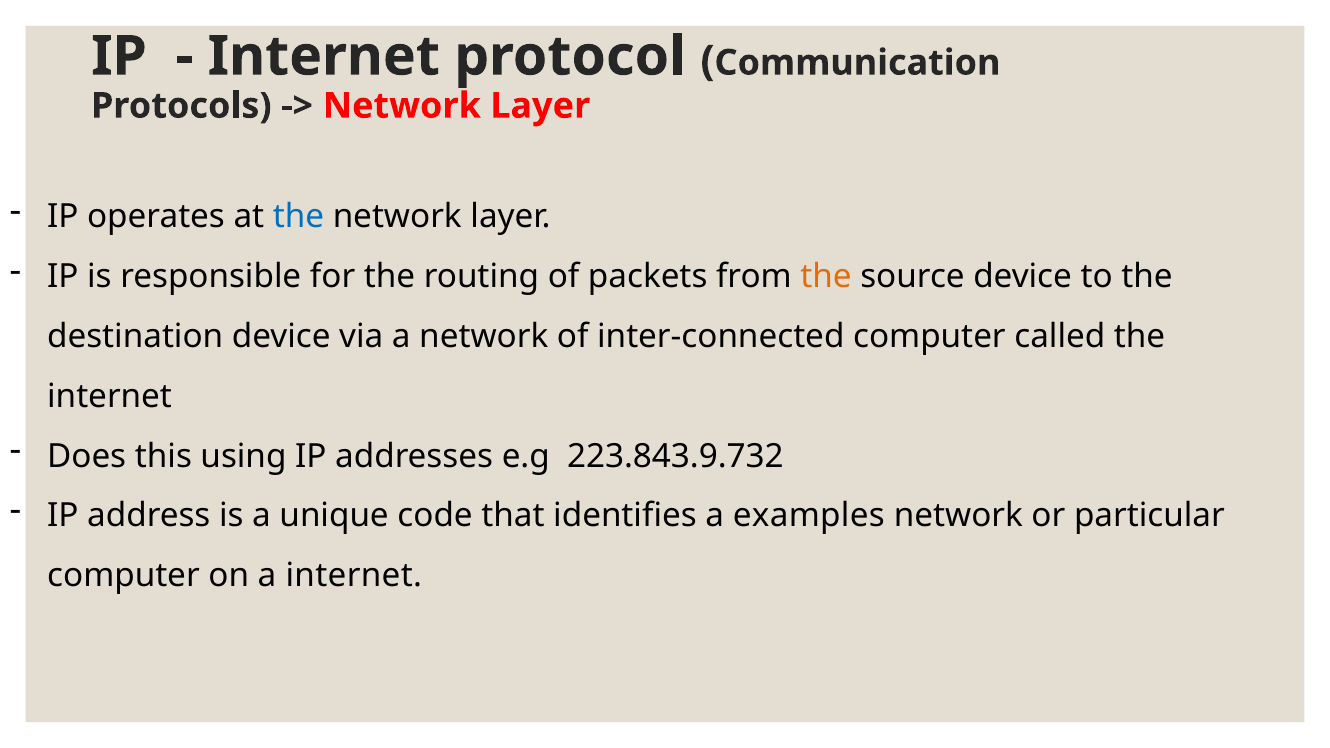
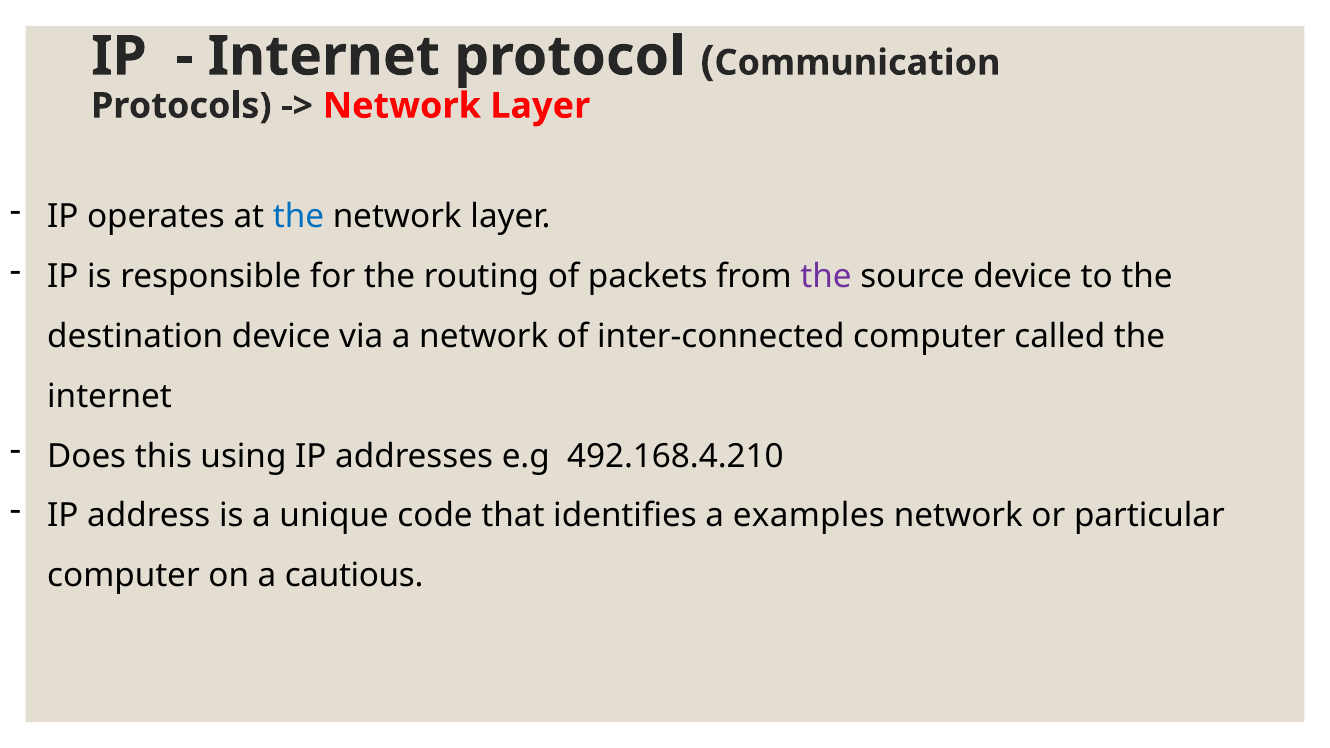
the at (826, 277) colour: orange -> purple
223.843.9.732: 223.843.9.732 -> 492.168.4.210
a internet: internet -> cautious
